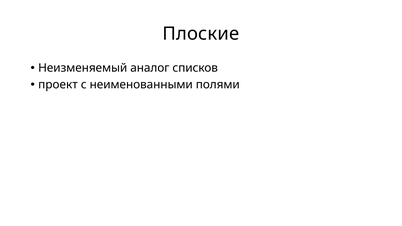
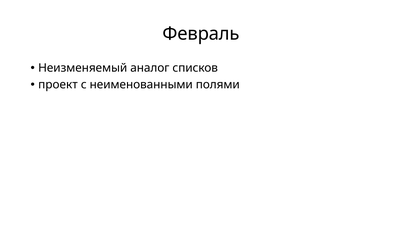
Плоские: Плоские -> Февраль
